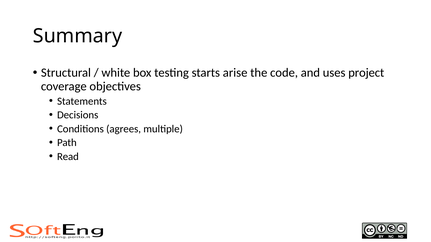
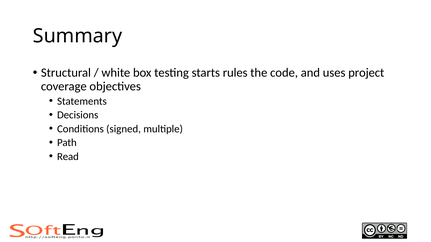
arise: arise -> rules
agrees: agrees -> signed
